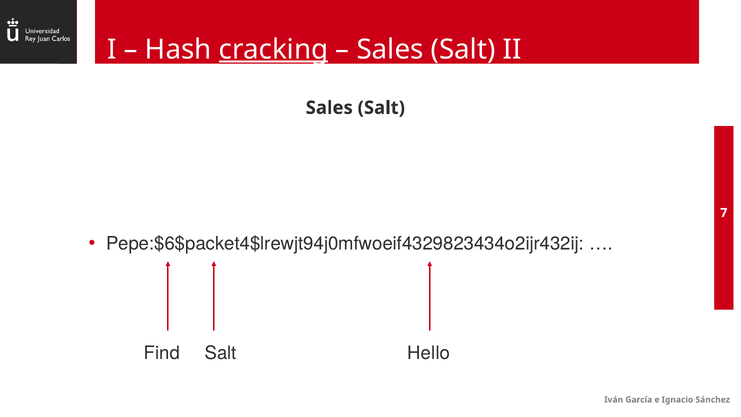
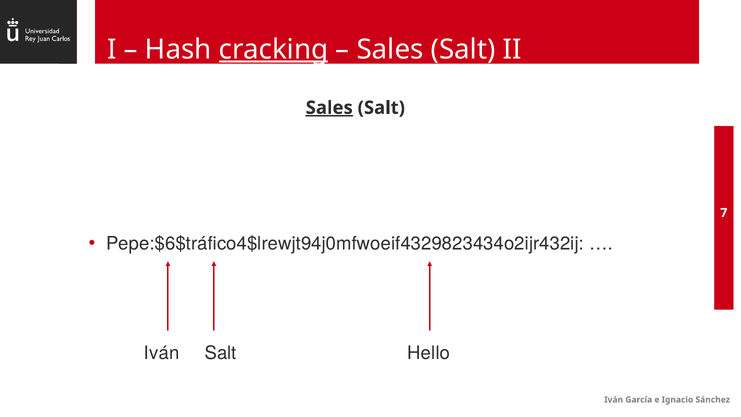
Sales at (329, 108) underline: none -> present
Pepe:$6$packet4$lrewjt94j0mfwoeif4329823434o2ijr432ij: Pepe:$6$packet4$lrewjt94j0mfwoeif4329823434o2ijr432ij -> Pepe:$6$tráfico4$lrewjt94j0mfwoeif4329823434o2ijr432ij
Find at (162, 353): Find -> Iván
